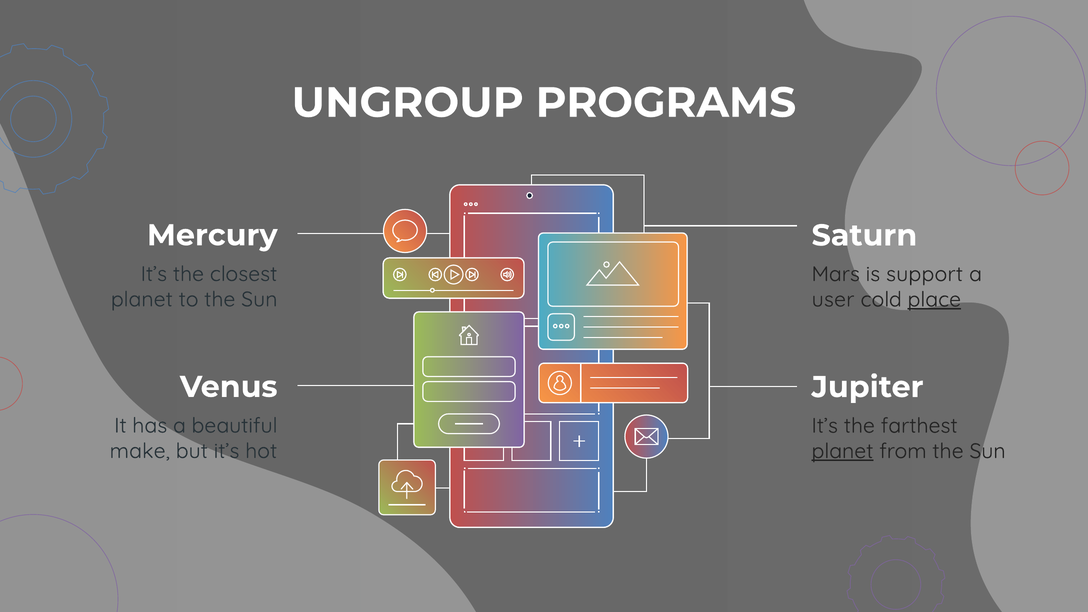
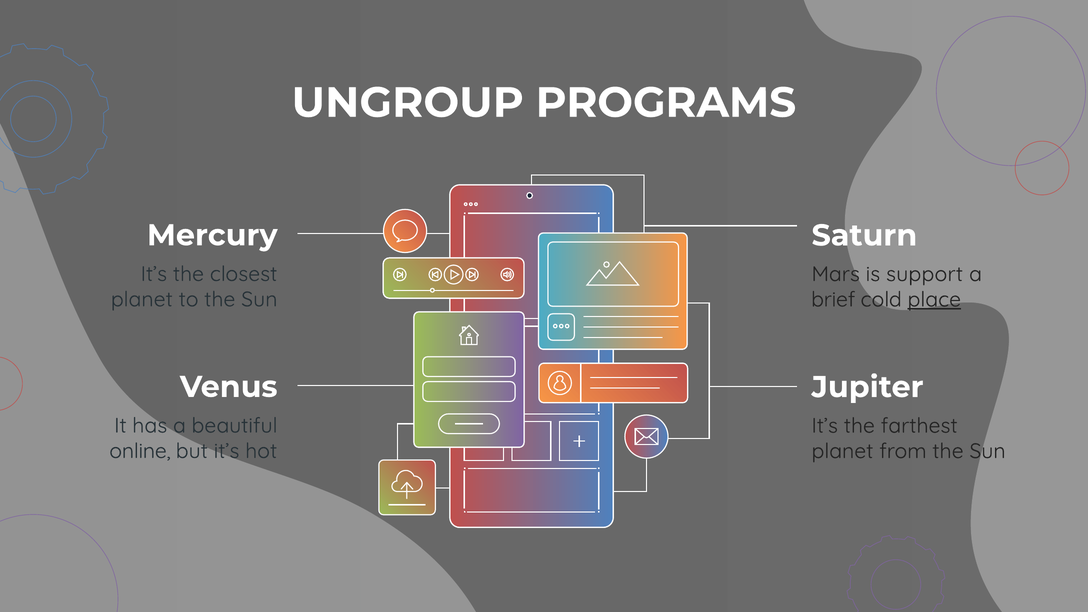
user: user -> brief
make: make -> online
planet at (842, 451) underline: present -> none
